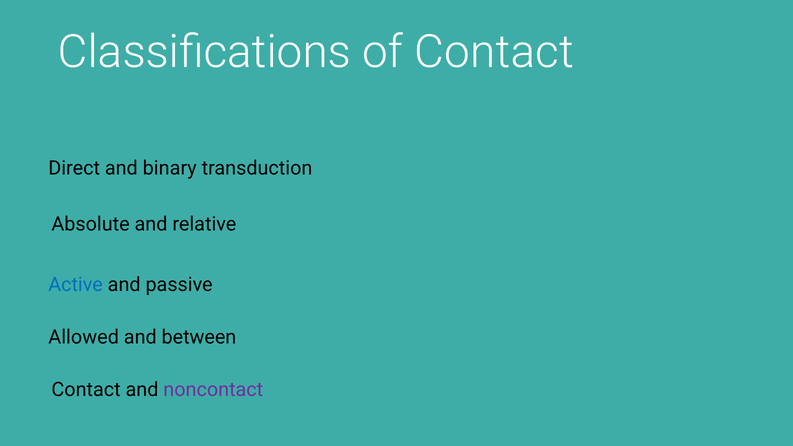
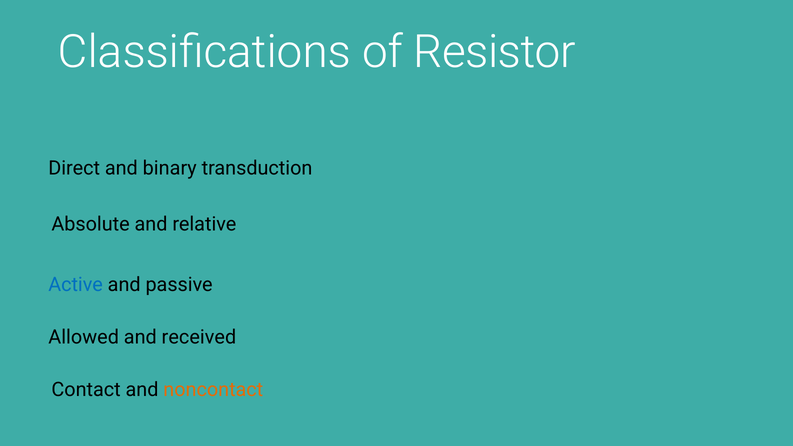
of Contact: Contact -> Resistor
between: between -> received
noncontact colour: purple -> orange
